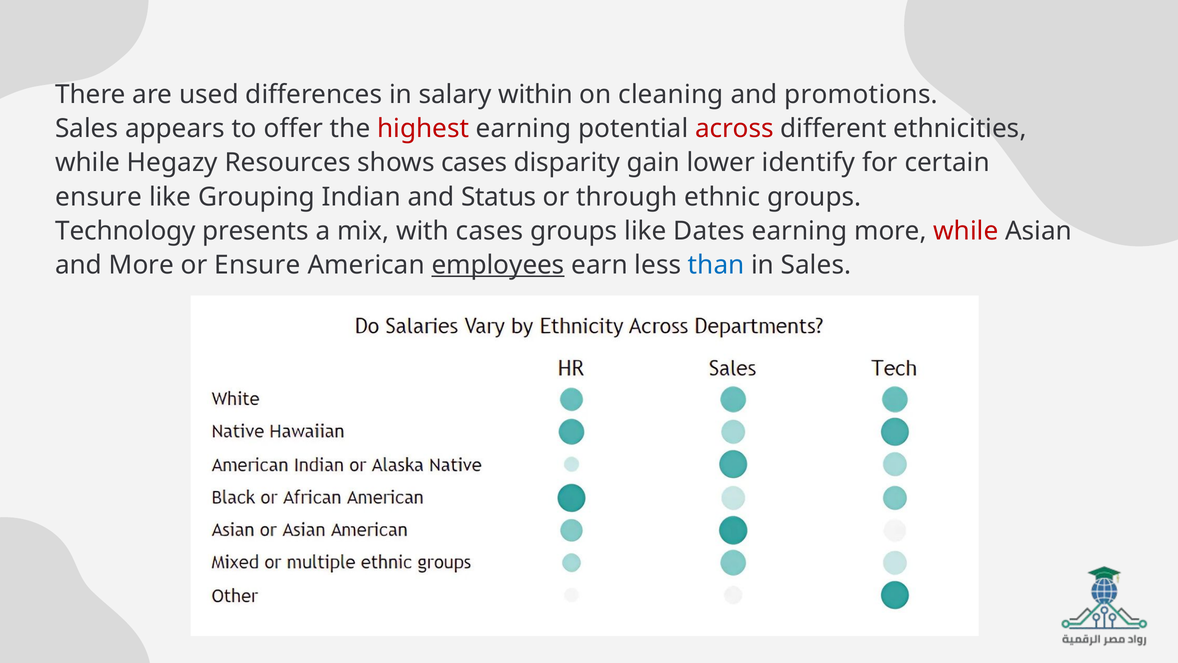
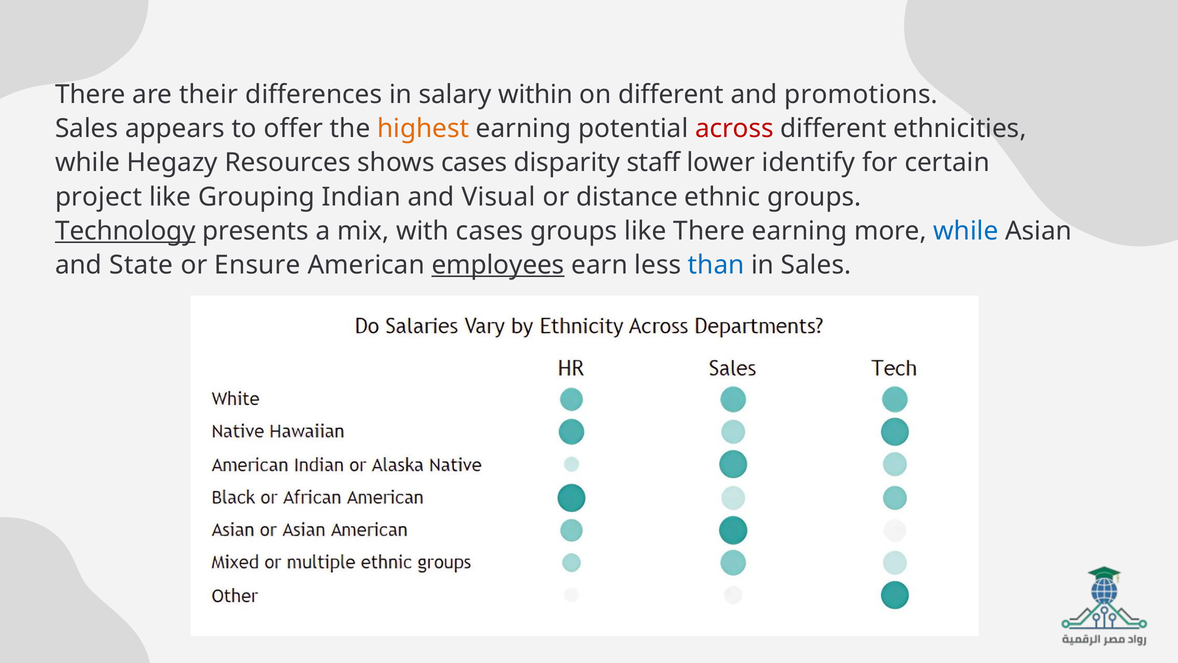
used: used -> their
on cleaning: cleaning -> different
highest colour: red -> orange
gain: gain -> staff
ensure at (99, 197): ensure -> project
Status: Status -> Visual
through: through -> distance
Technology underline: none -> present
like Dates: Dates -> There
while at (966, 231) colour: red -> blue
and More: More -> State
